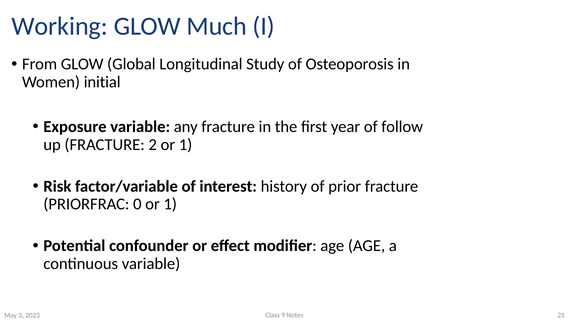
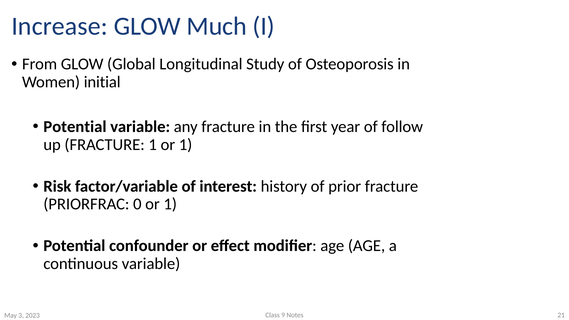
Working: Working -> Increase
Exposure at (75, 127): Exposure -> Potential
FRACTURE 2: 2 -> 1
